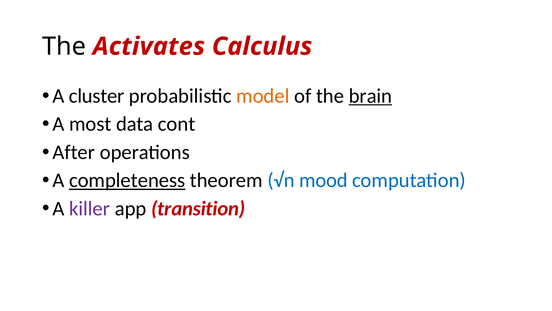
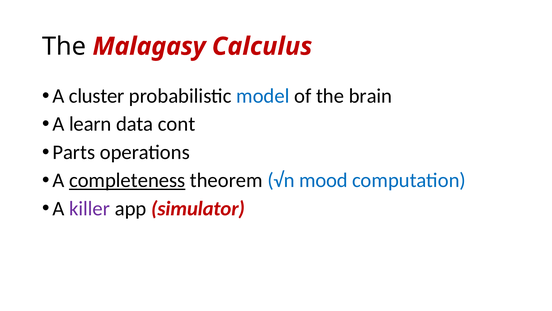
Activates: Activates -> Malagasy
model colour: orange -> blue
brain underline: present -> none
most: most -> learn
After: After -> Parts
transition: transition -> simulator
